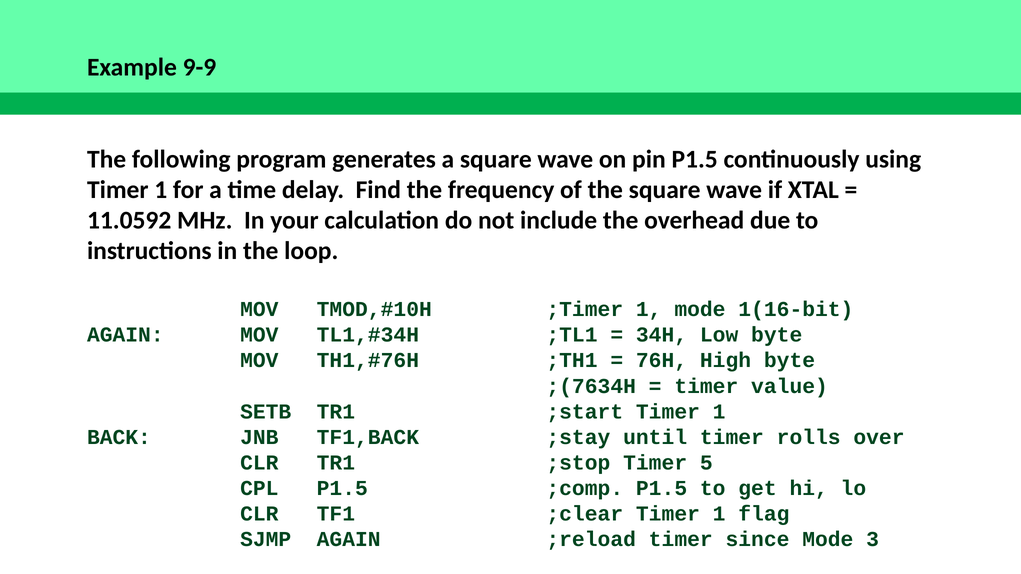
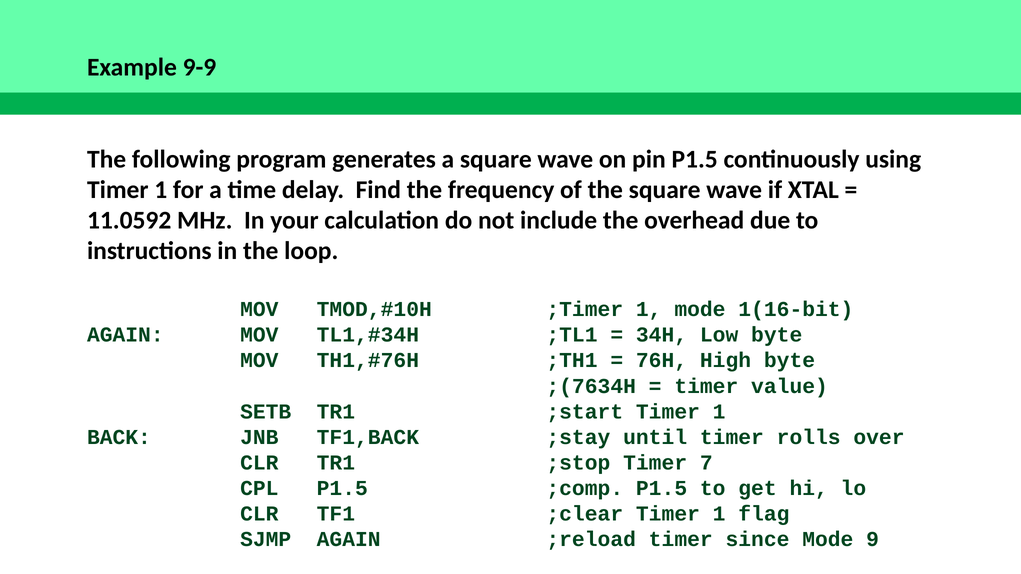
5: 5 -> 7
3: 3 -> 9
